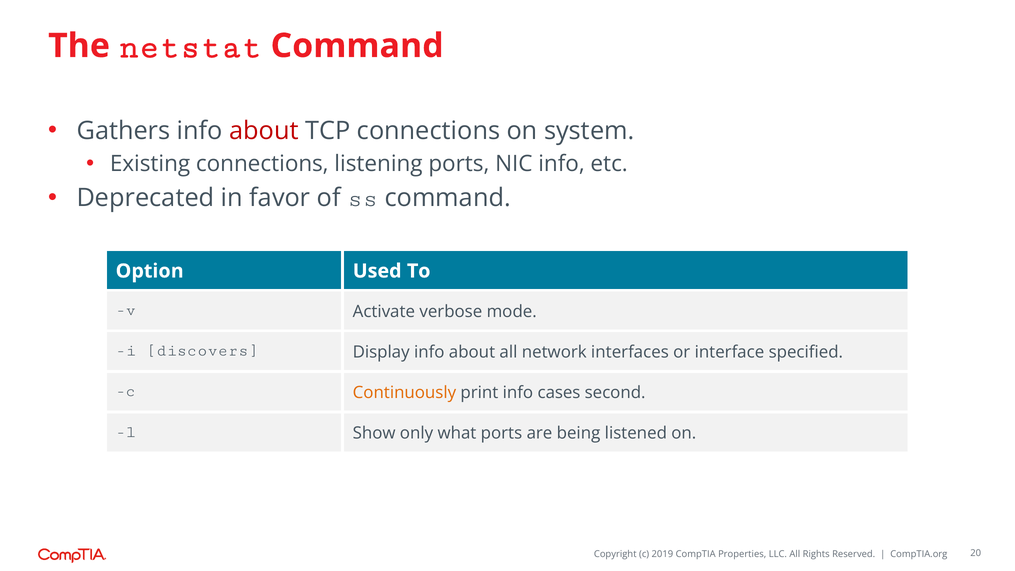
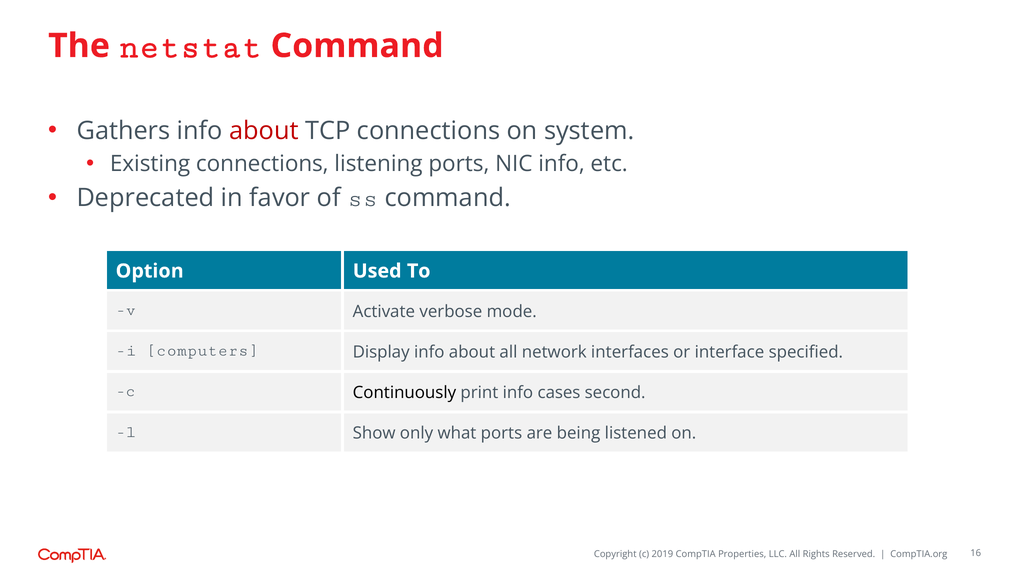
discovers: discovers -> computers
Continuously colour: orange -> black
20: 20 -> 16
